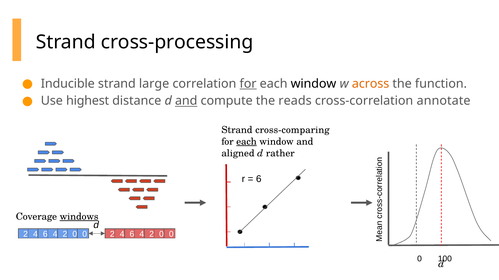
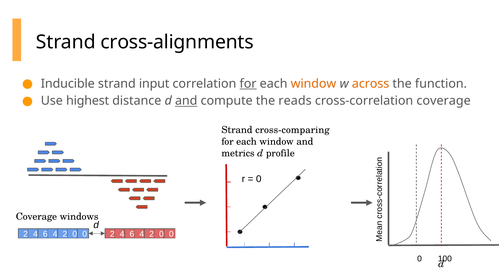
cross-processing: cross-processing -> cross-alignments
large: large -> input
window at (313, 84) colour: black -> orange
cross-correlation annotate: annotate -> coverage
each at (246, 142) underline: present -> none
aligned: aligned -> metrics
rather: rather -> profile
6 at (259, 179): 6 -> 0
windows underline: present -> none
